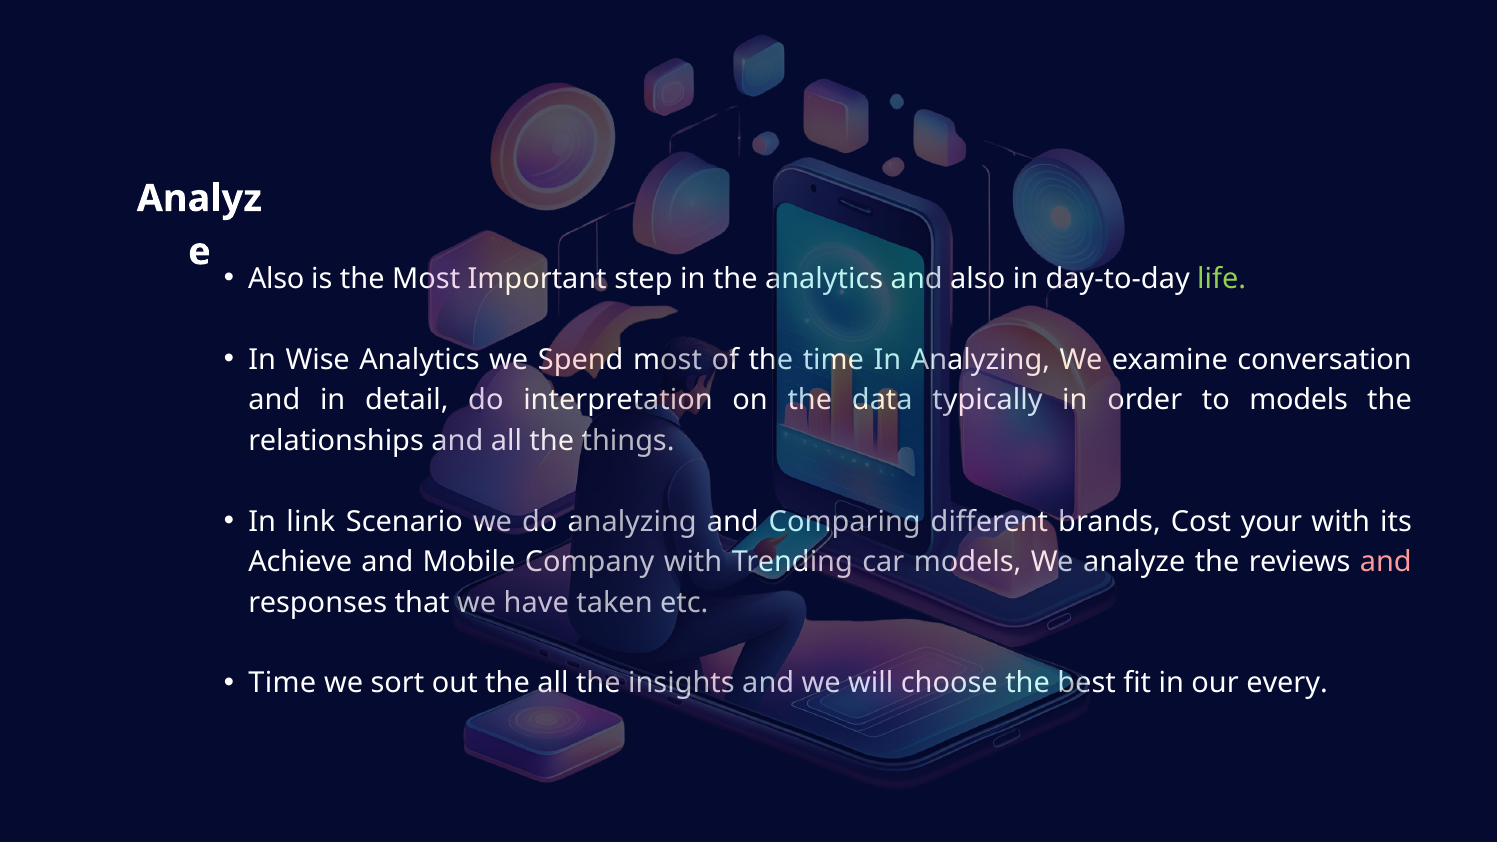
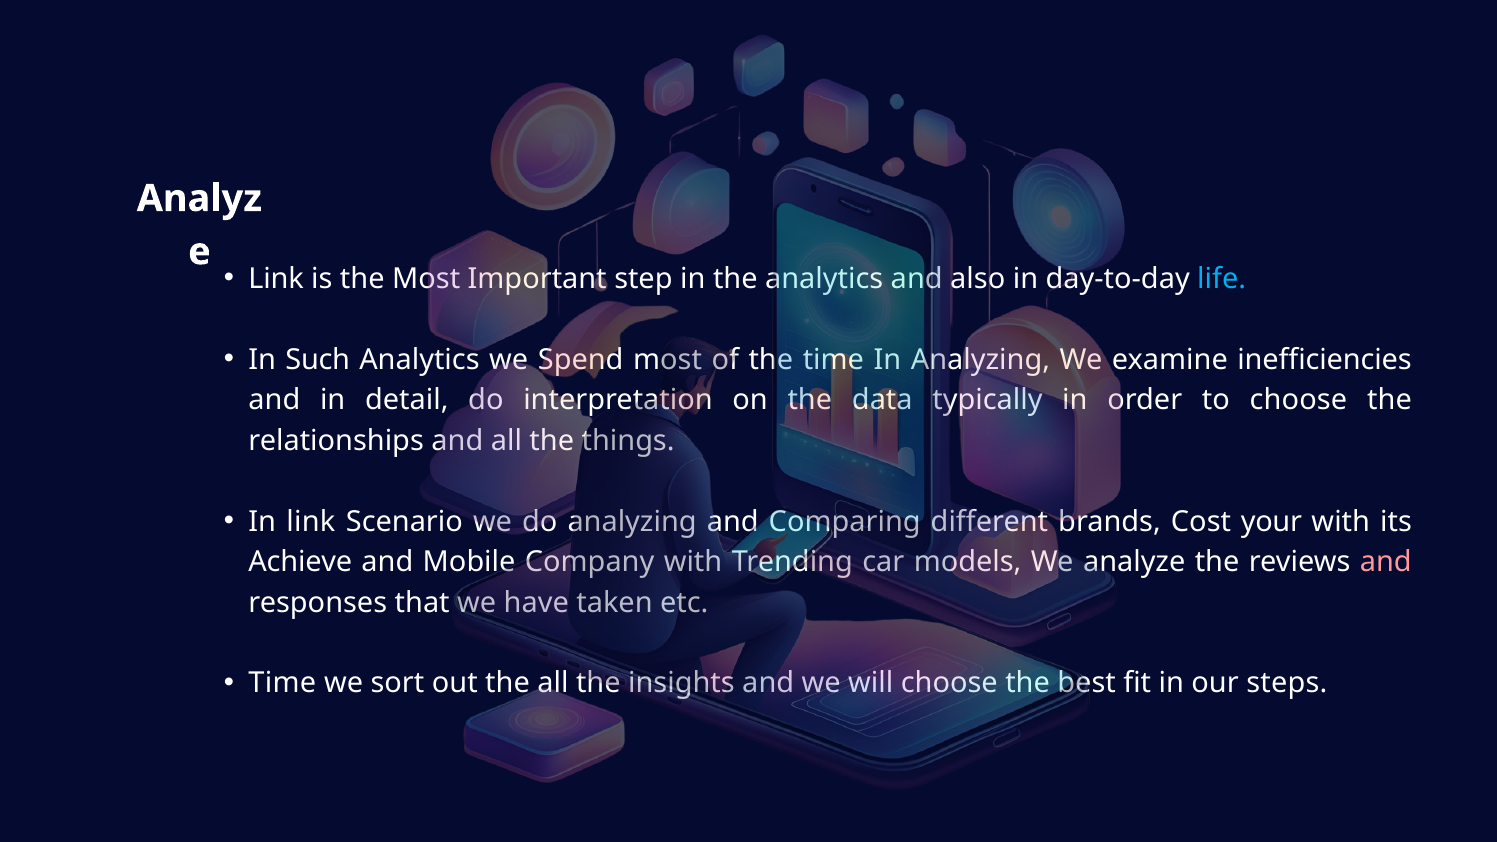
Also at (276, 279): Also -> Link
life colour: light green -> light blue
Wise: Wise -> Such
conversation: conversation -> inefficiencies
to models: models -> choose
every: every -> steps
